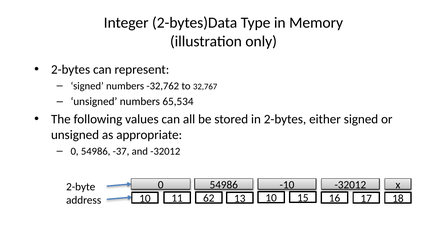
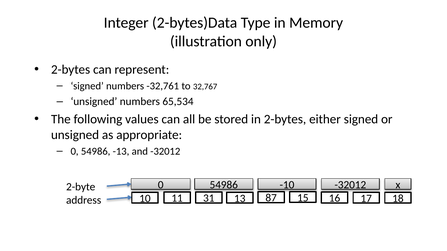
-32,762: -32,762 -> -32,761
-37: -37 -> -13
62: 62 -> 31
13 10: 10 -> 87
